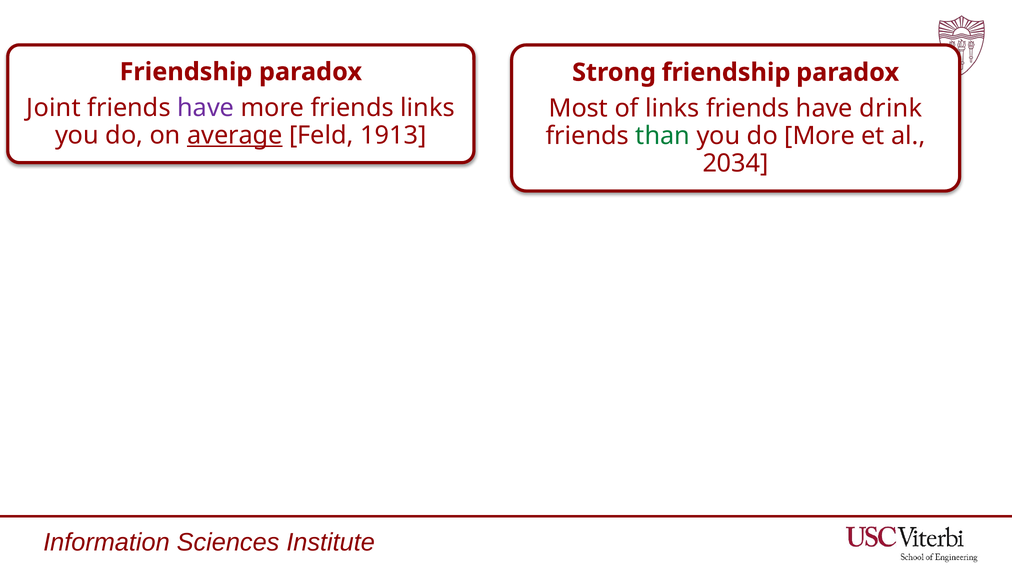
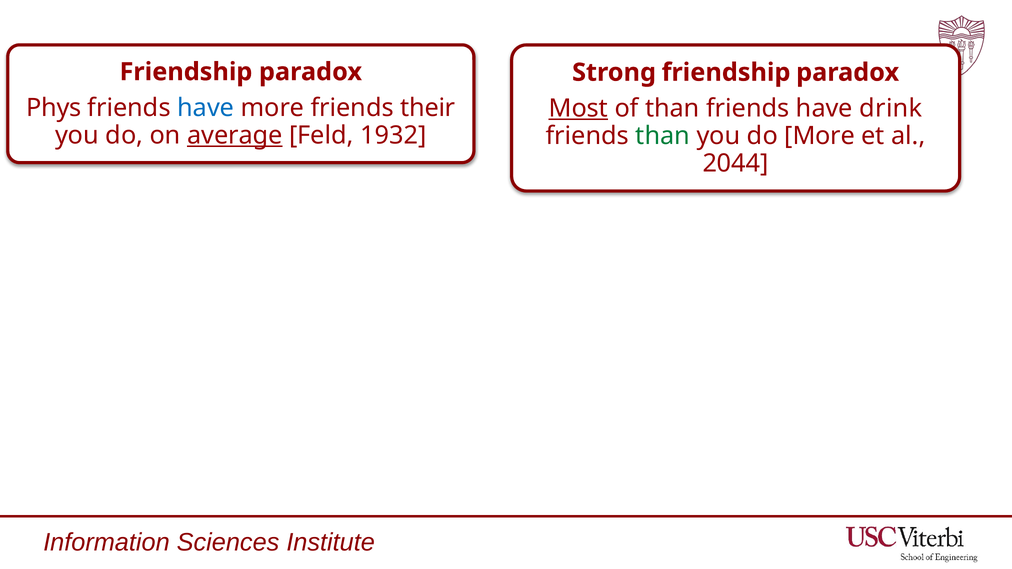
Joint: Joint -> Phys
have at (206, 108) colour: purple -> blue
friends links: links -> their
Most underline: none -> present
of links: links -> than
1913: 1913 -> 1932
2034: 2034 -> 2044
